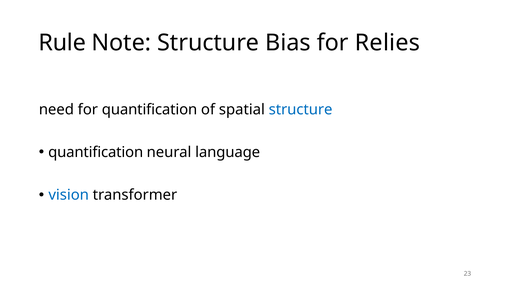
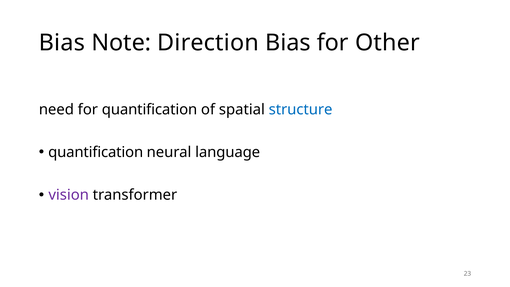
Rule at (62, 43): Rule -> Bias
Note Structure: Structure -> Direction
Relies: Relies -> Other
vision colour: blue -> purple
